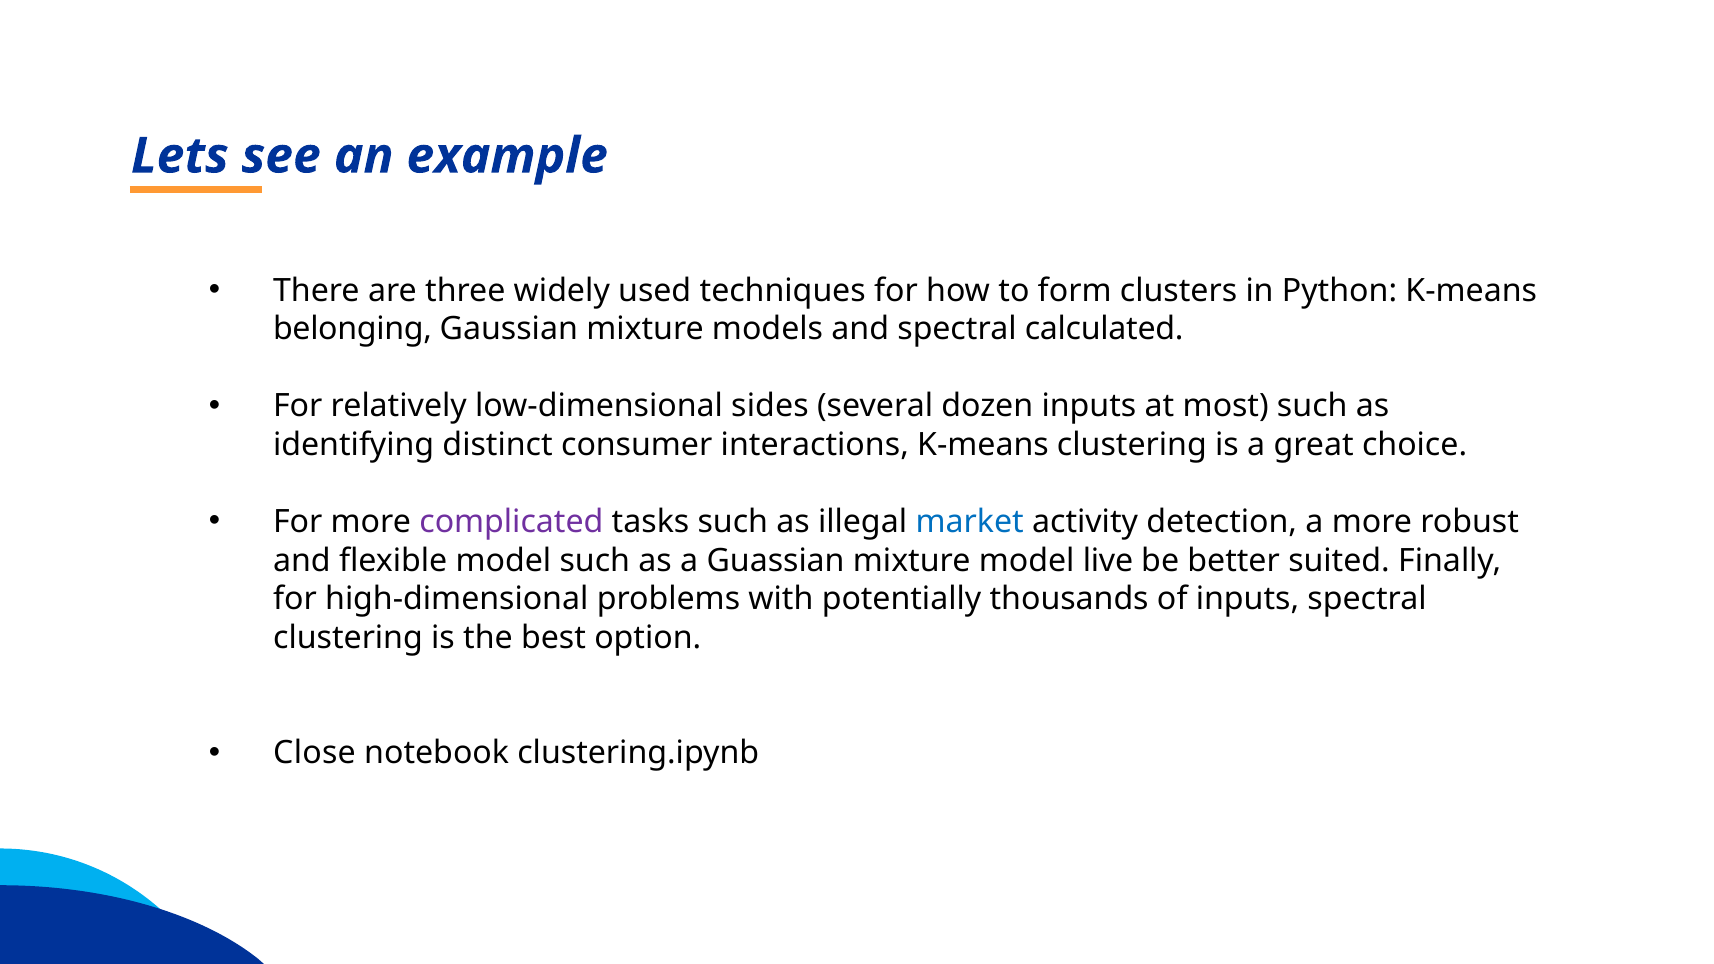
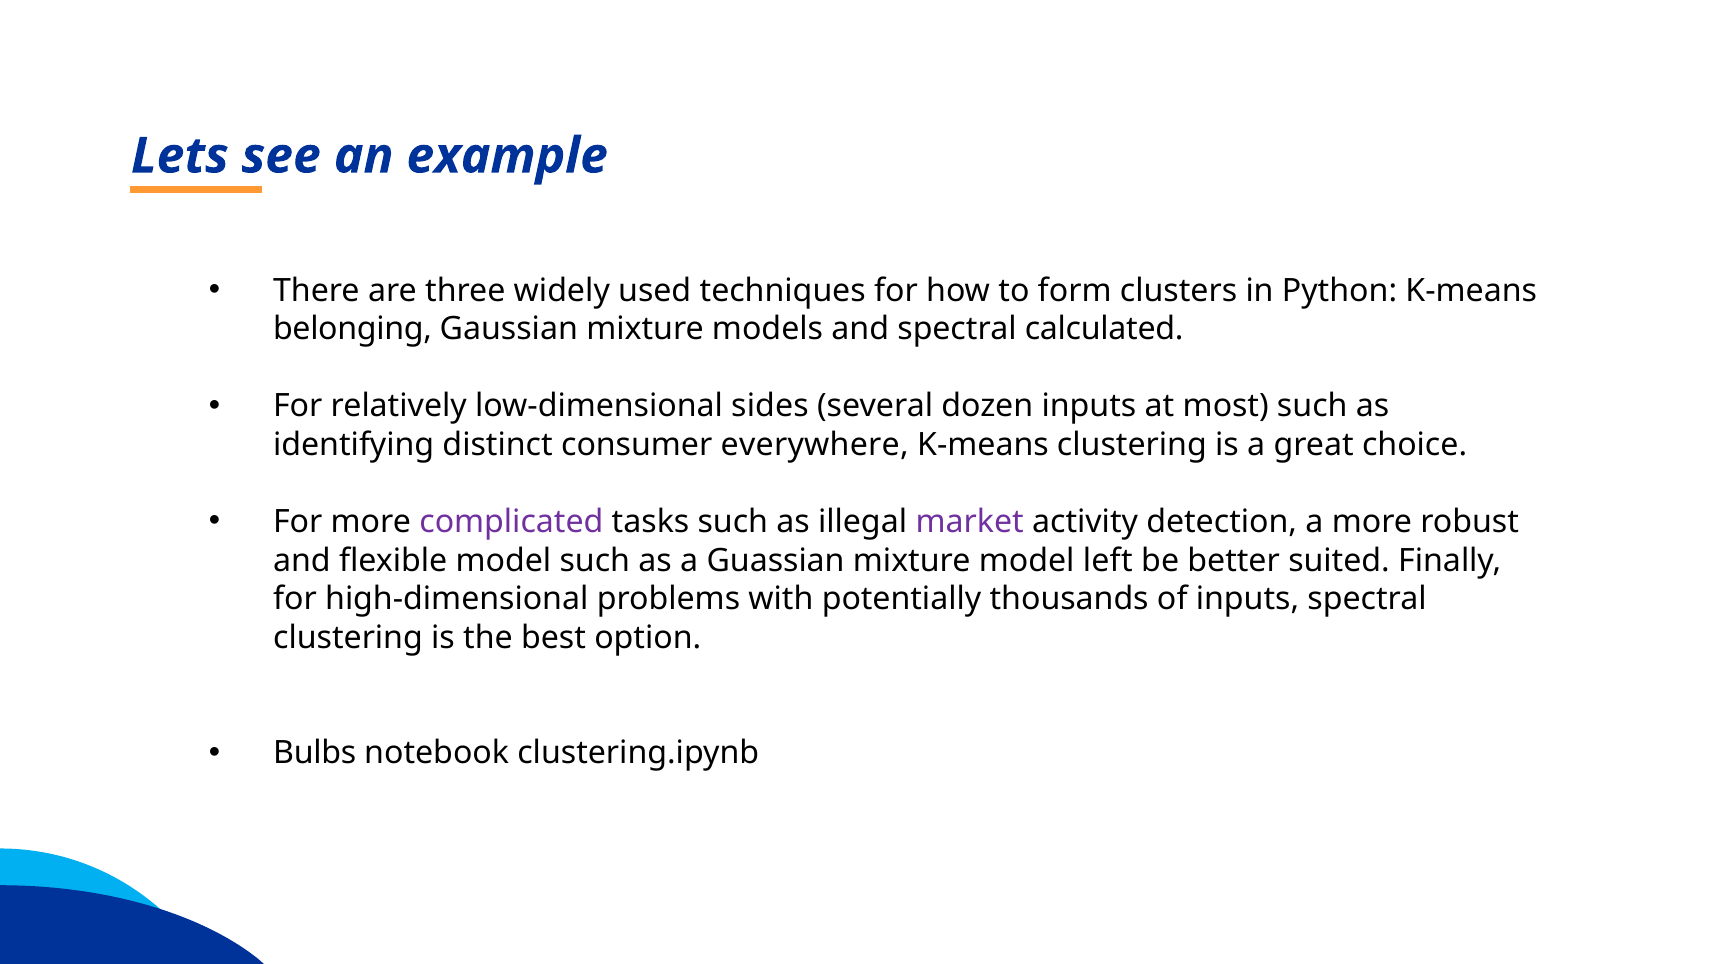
interactions: interactions -> everywhere
market colour: blue -> purple
live: live -> left
Close: Close -> Bulbs
